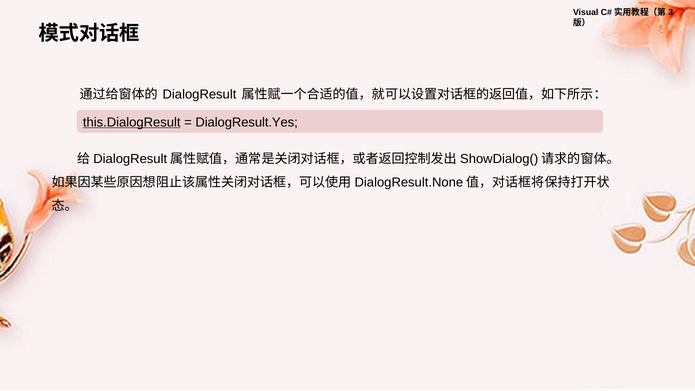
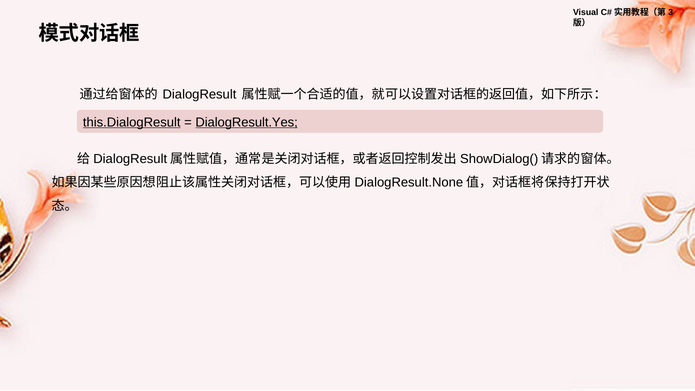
DialogResult.Yes underline: none -> present
